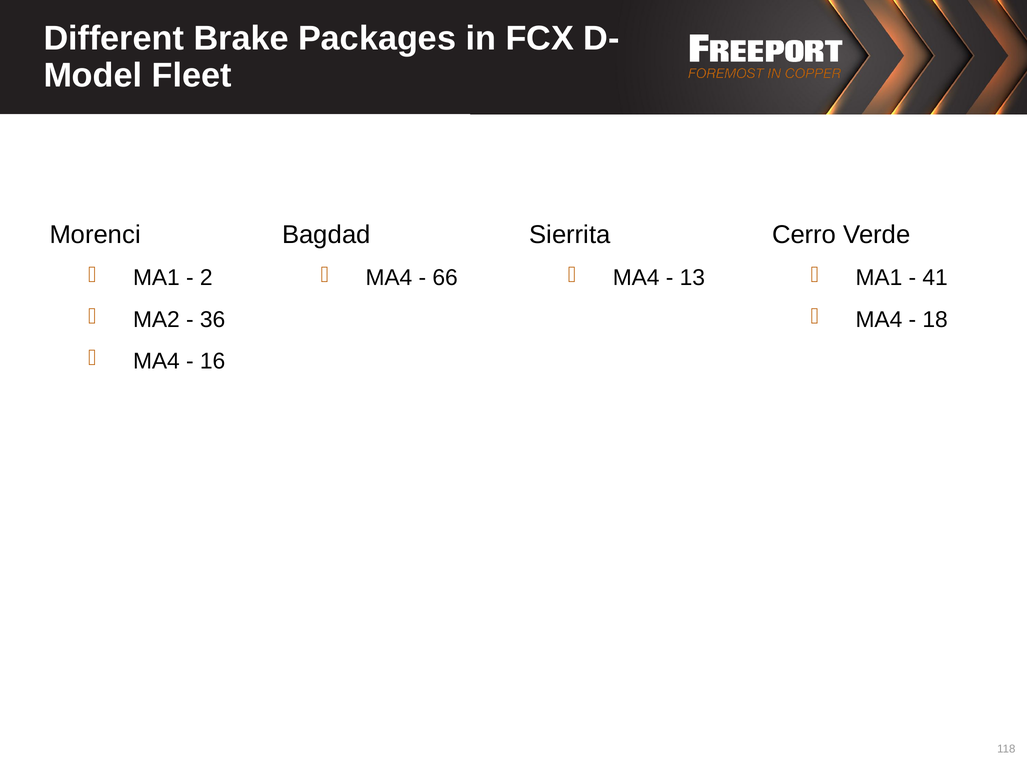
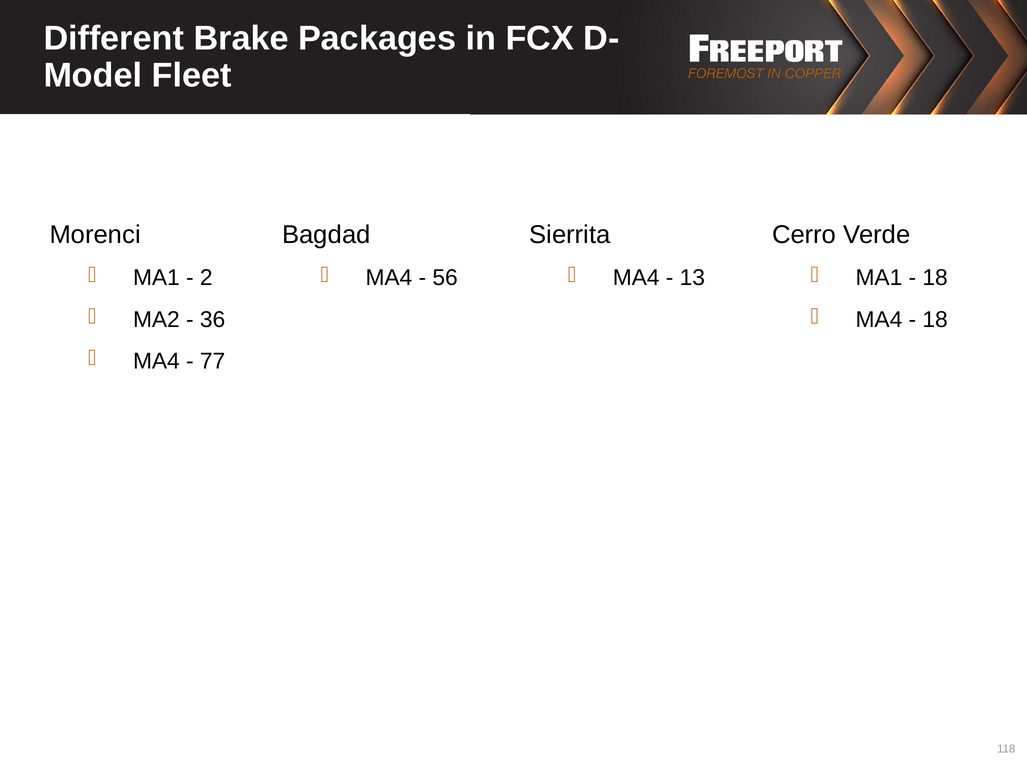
66: 66 -> 56
41 at (935, 278): 41 -> 18
16: 16 -> 77
